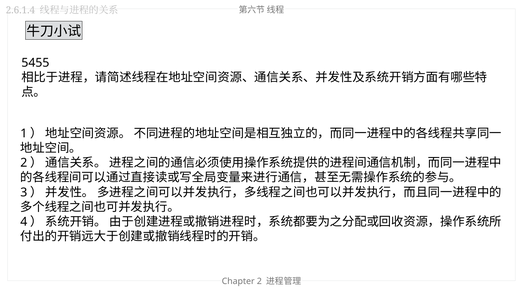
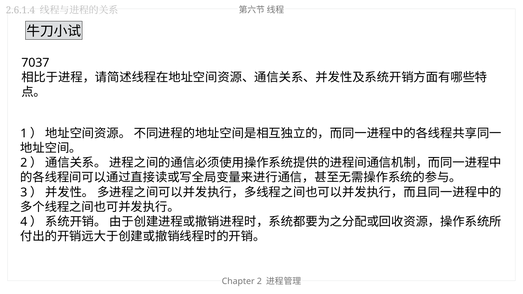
5455: 5455 -> 7037
